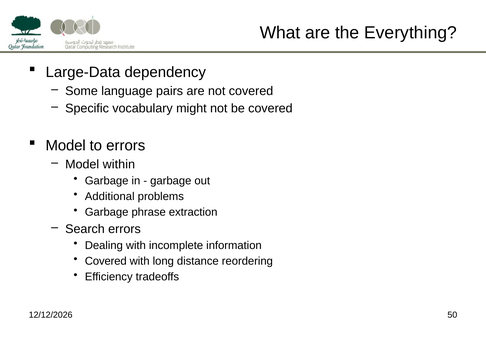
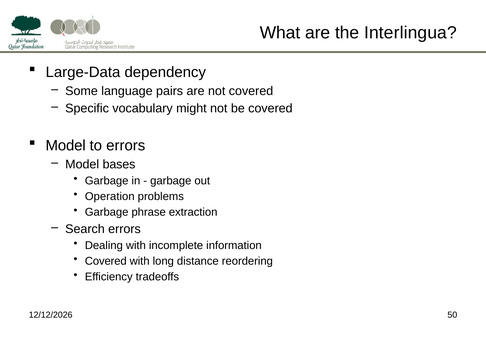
Everything: Everything -> Interlingua
within: within -> bases
Additional: Additional -> Operation
